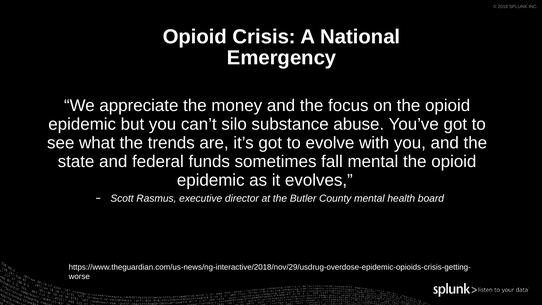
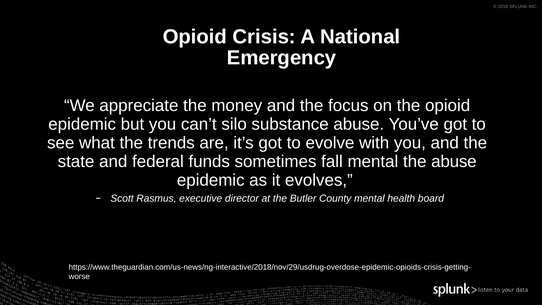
opioid at (454, 162): opioid -> abuse
